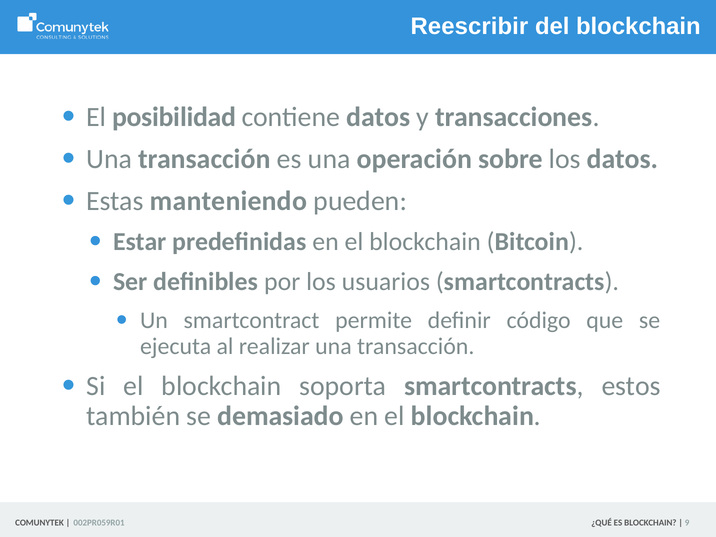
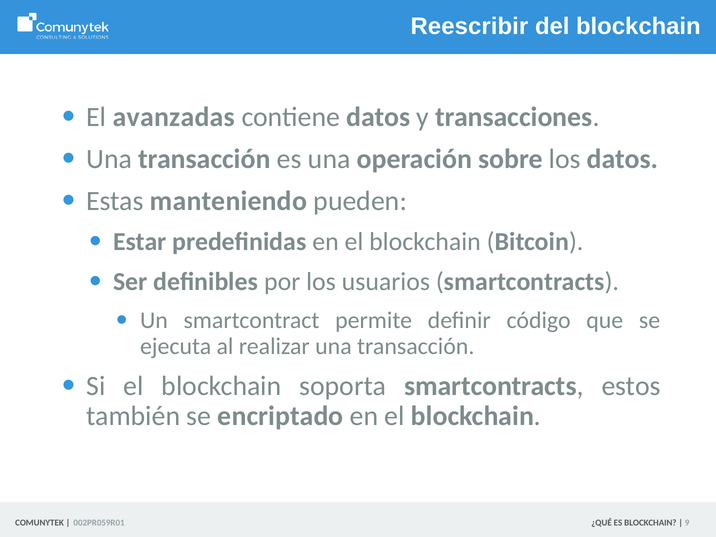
posibilidad: posibilidad -> avanzadas
demasiado: demasiado -> encriptado
